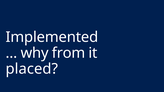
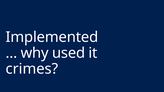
from: from -> used
placed: placed -> crimes
